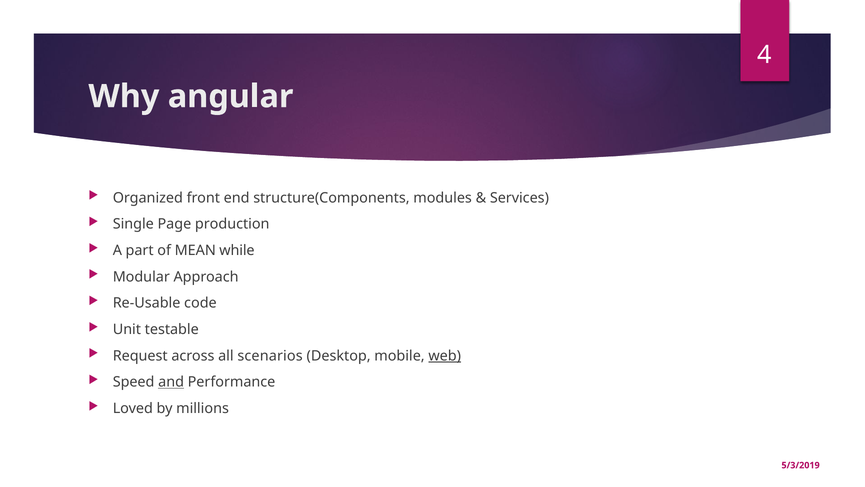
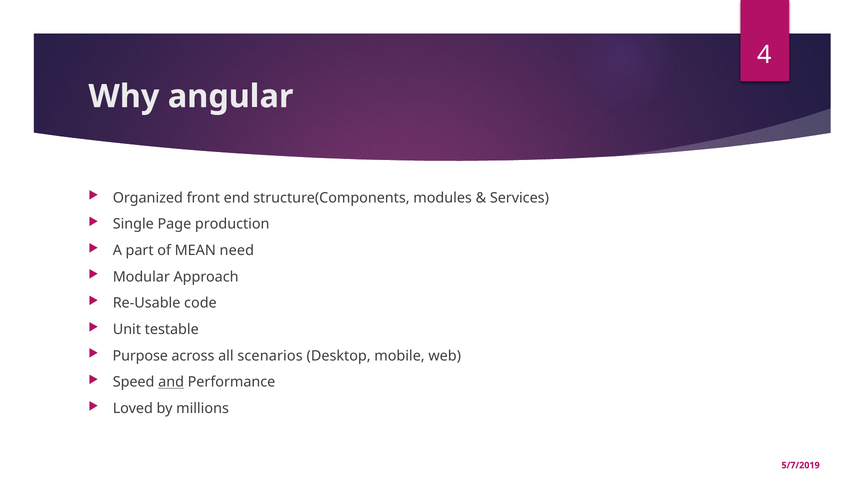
while: while -> need
Request: Request -> Purpose
web underline: present -> none
5/3/2019: 5/3/2019 -> 5/7/2019
